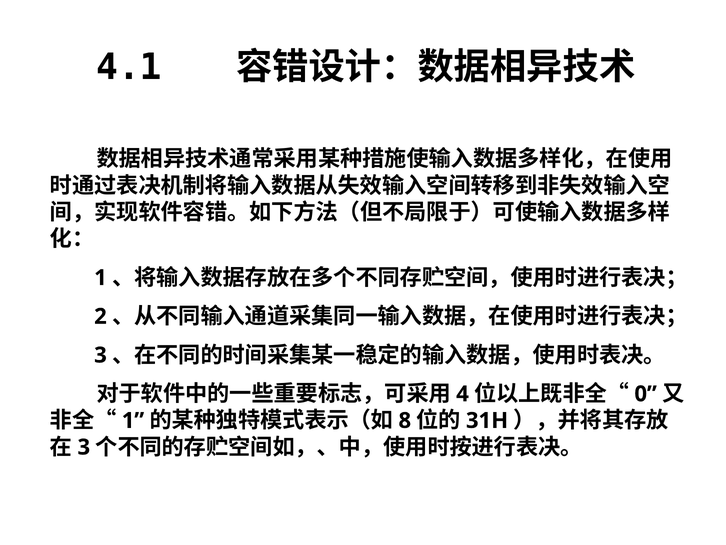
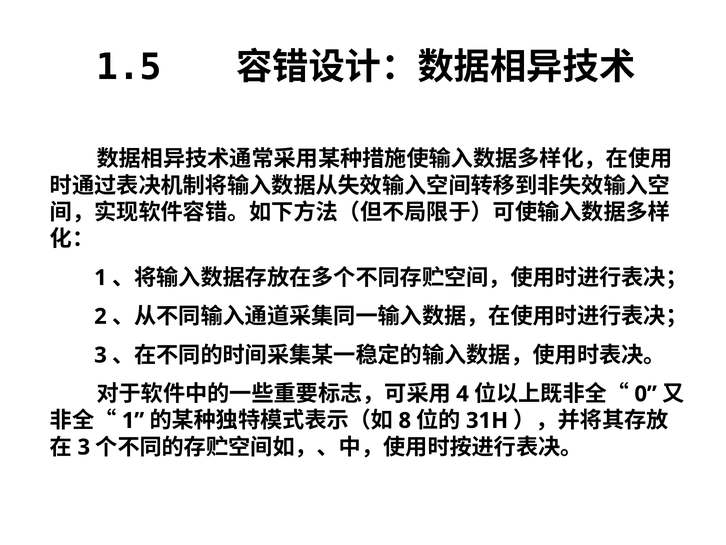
4.1: 4.1 -> 1.5
